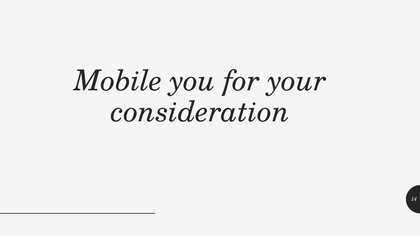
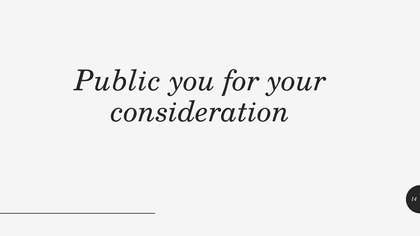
Mobile: Mobile -> Public
